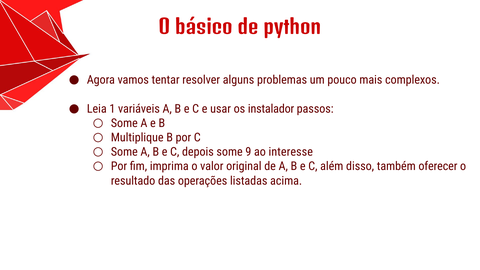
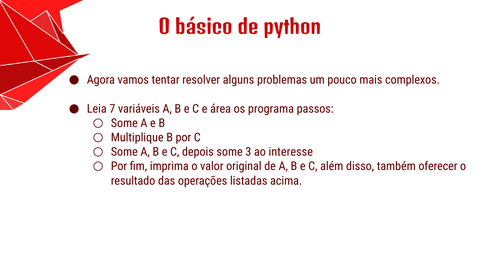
1: 1 -> 7
usar: usar -> área
instalador: instalador -> programa
9: 9 -> 3
